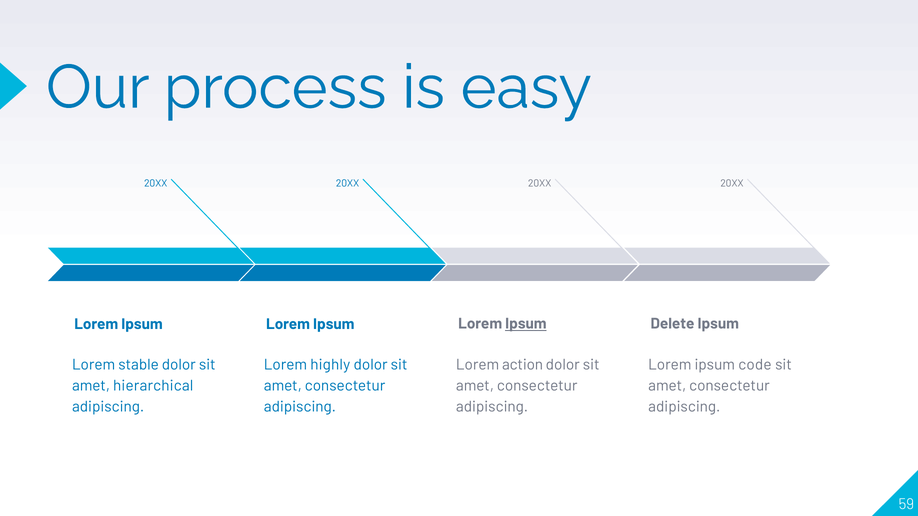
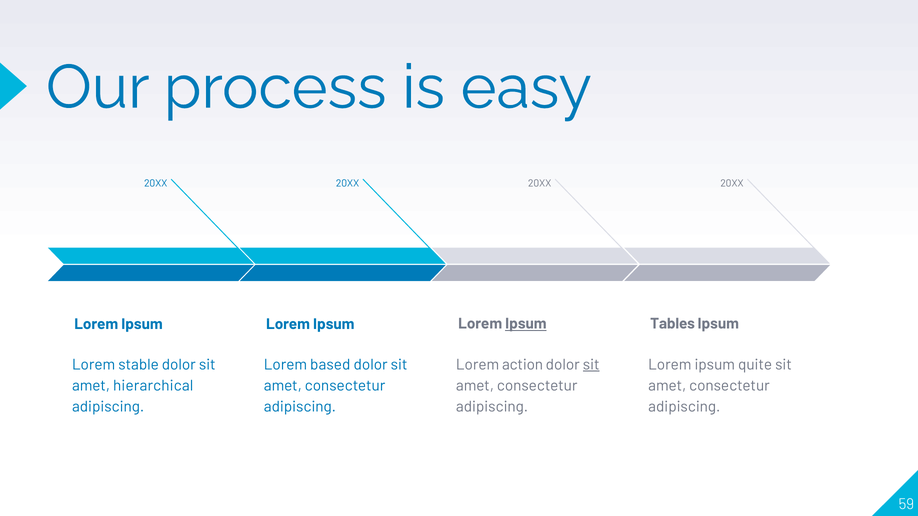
Delete: Delete -> Tables
highly: highly -> based
sit at (591, 365) underline: none -> present
code: code -> quite
